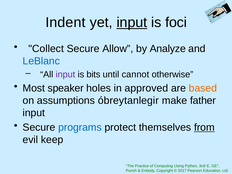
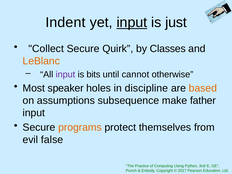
foci: foci -> just
Allow: Allow -> Quirk
Analyze: Analyze -> Classes
LeBlanc colour: blue -> orange
approved: approved -> discipline
óbreytanlegir: óbreytanlegir -> subsequence
programs colour: blue -> orange
from underline: present -> none
keep: keep -> false
